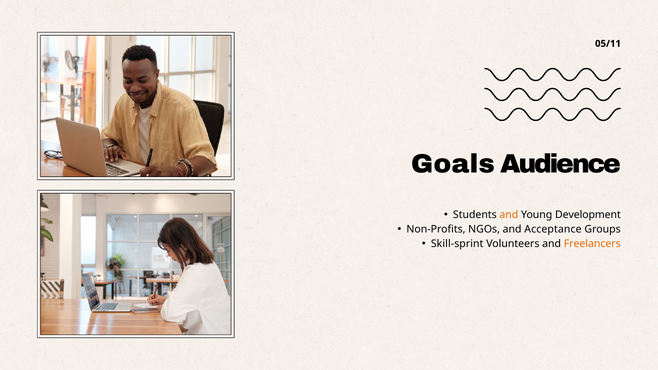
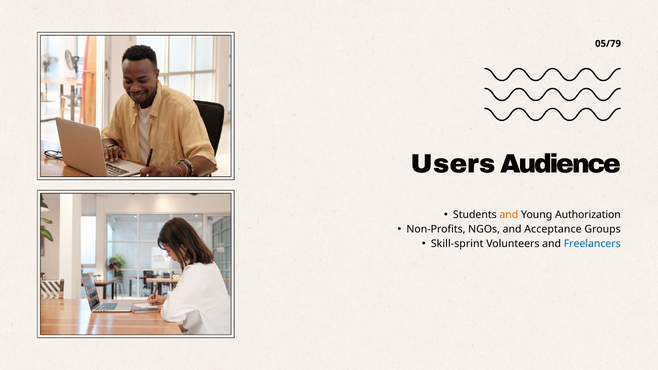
05/11: 05/11 -> 05/79
Goals: Goals -> Users
Development: Development -> Authorization
Freelancers colour: orange -> blue
